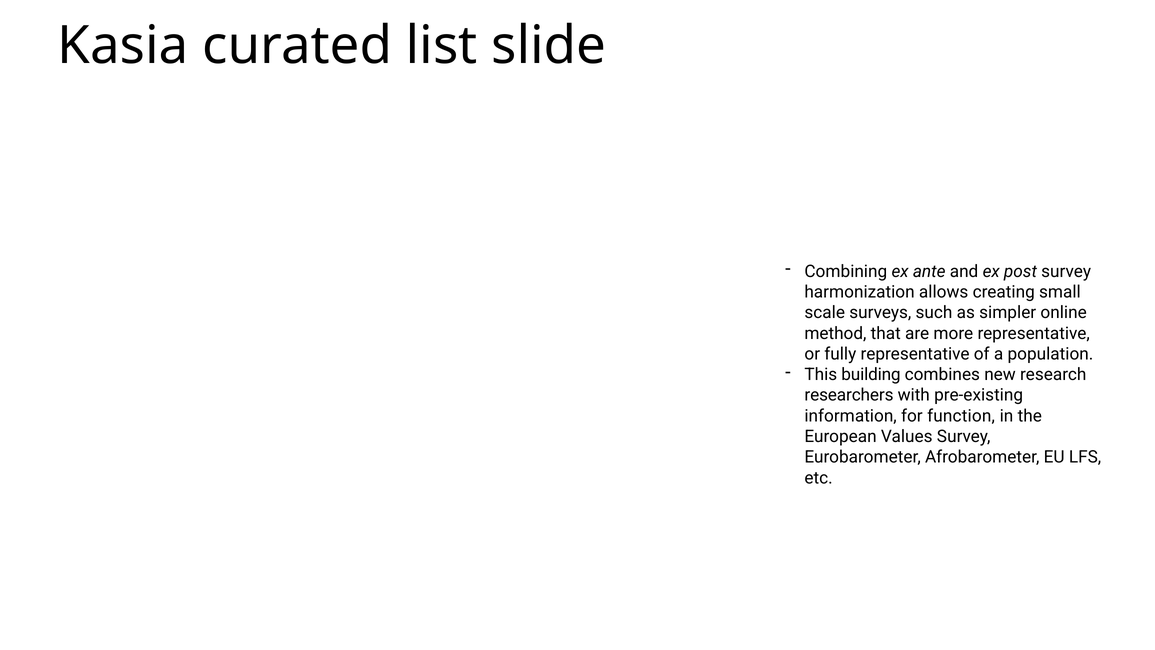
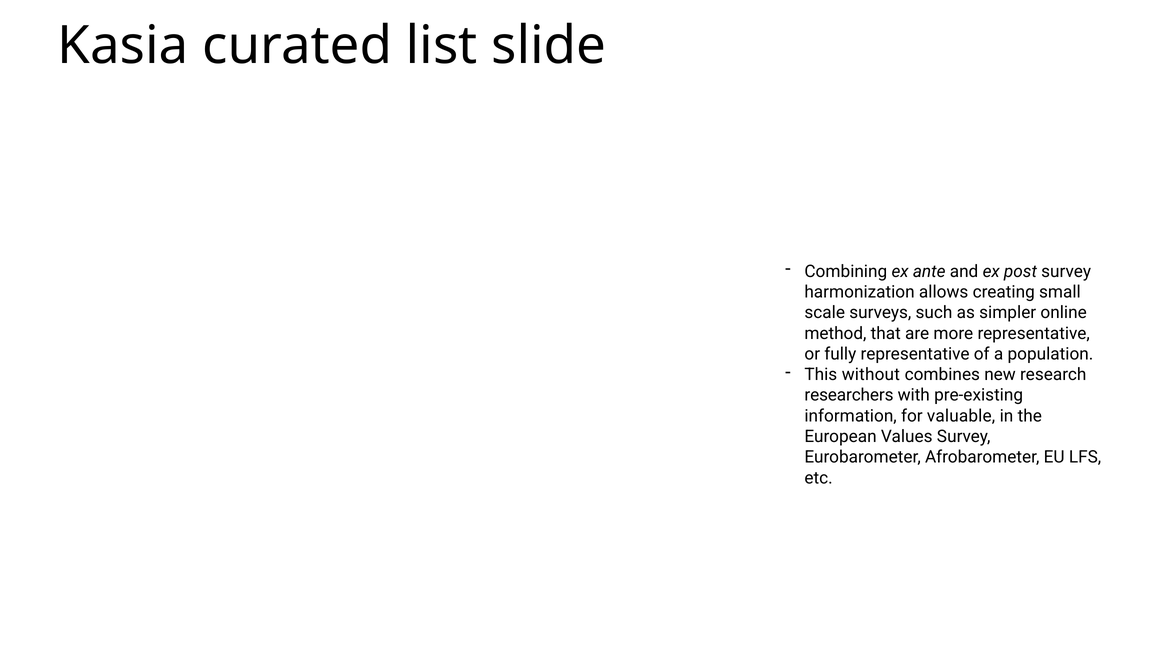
building: building -> without
function: function -> valuable
